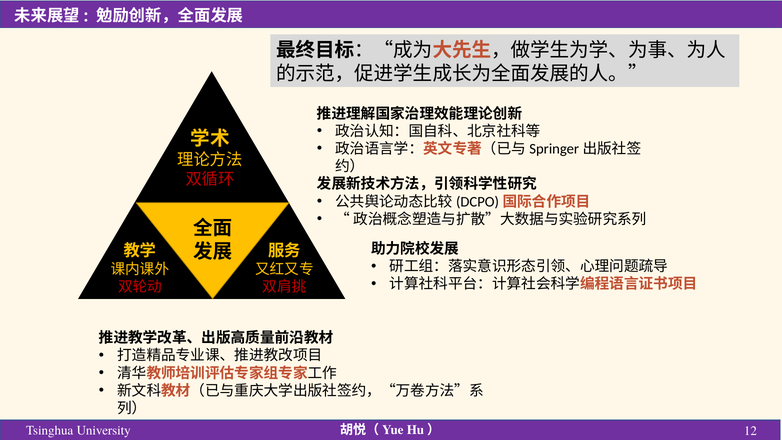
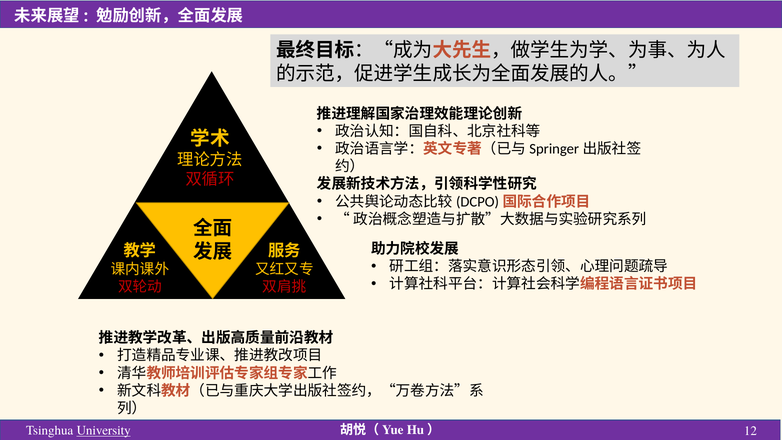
University underline: none -> present
